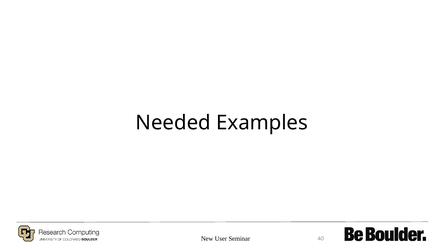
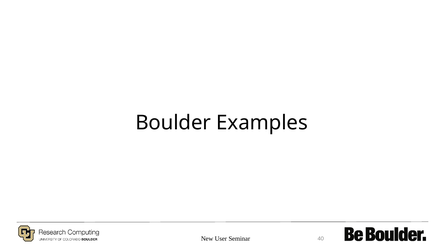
Needed: Needed -> Boulder
